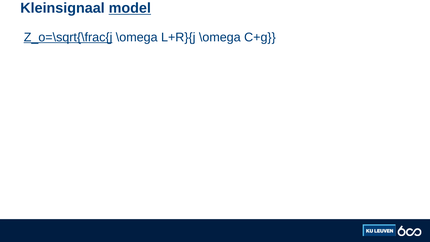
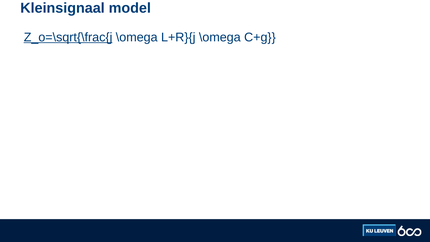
model underline: present -> none
